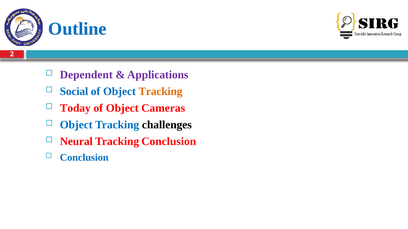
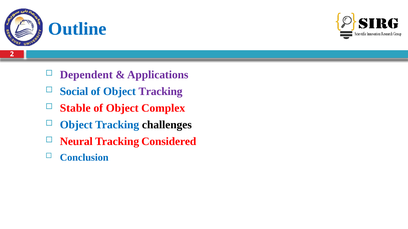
Tracking at (161, 92) colour: orange -> purple
Today: Today -> Stable
Cameras: Cameras -> Complex
Tracking Conclusion: Conclusion -> Considered
